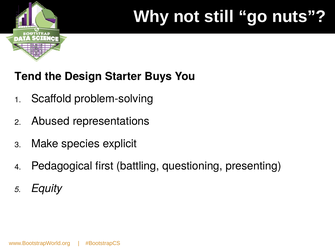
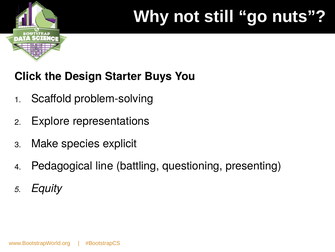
Tend: Tend -> Click
Abused: Abused -> Explore
first: first -> line
